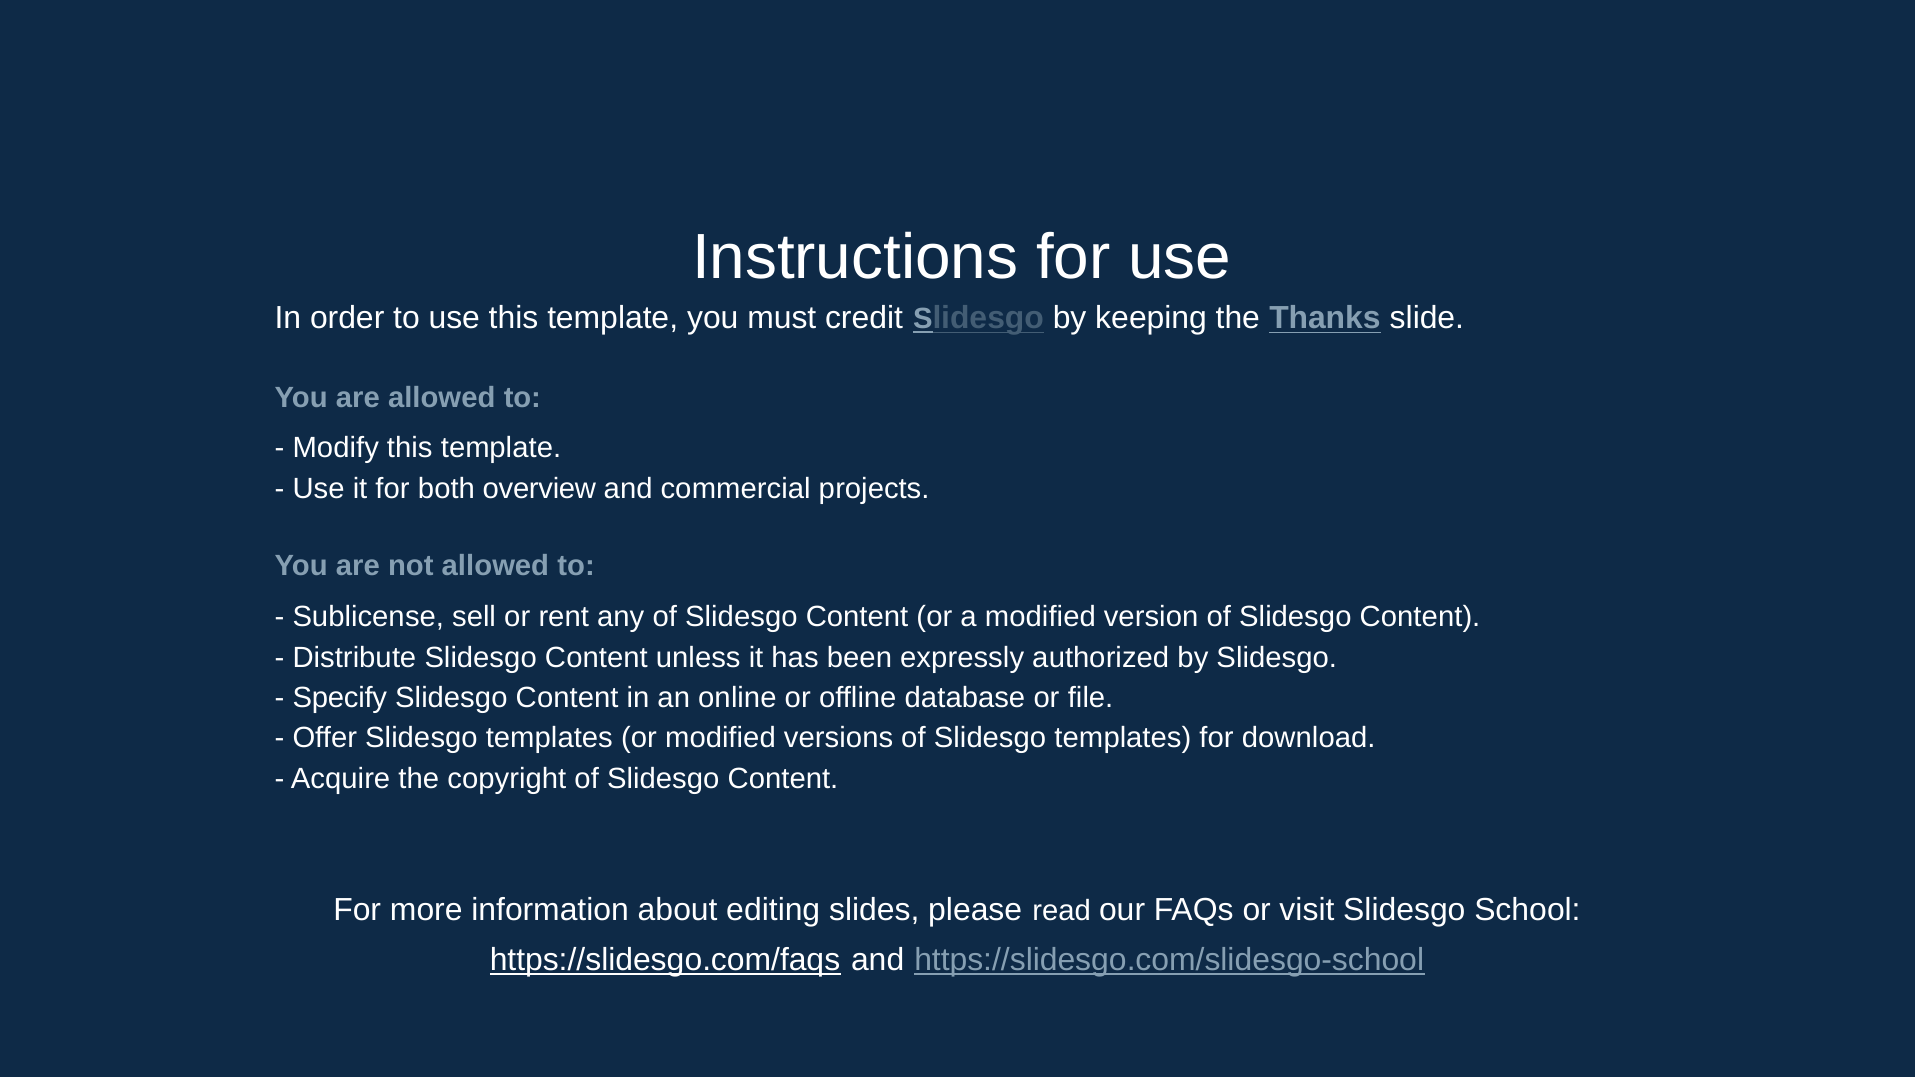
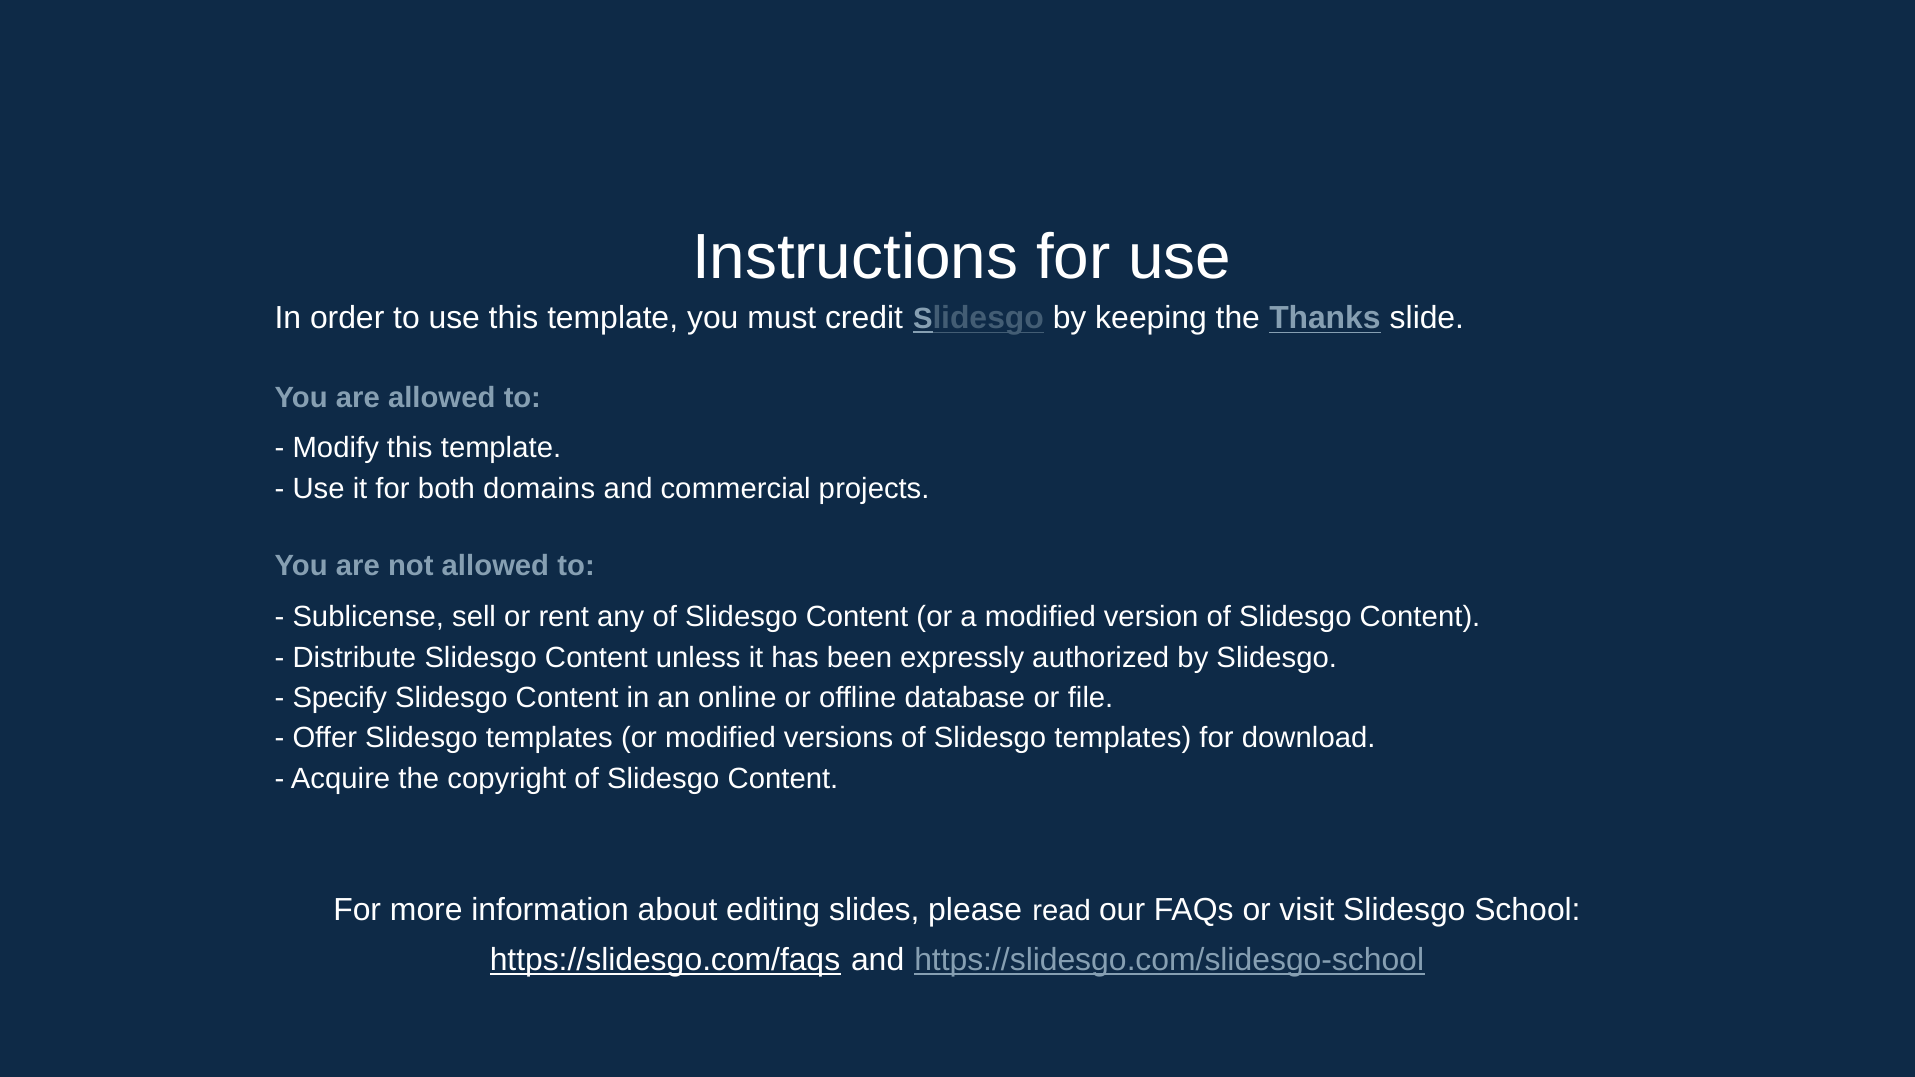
overview: overview -> domains
